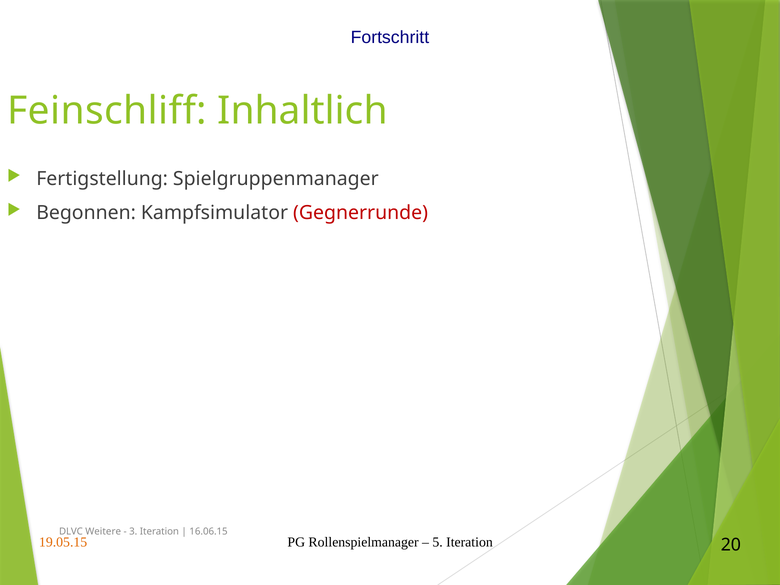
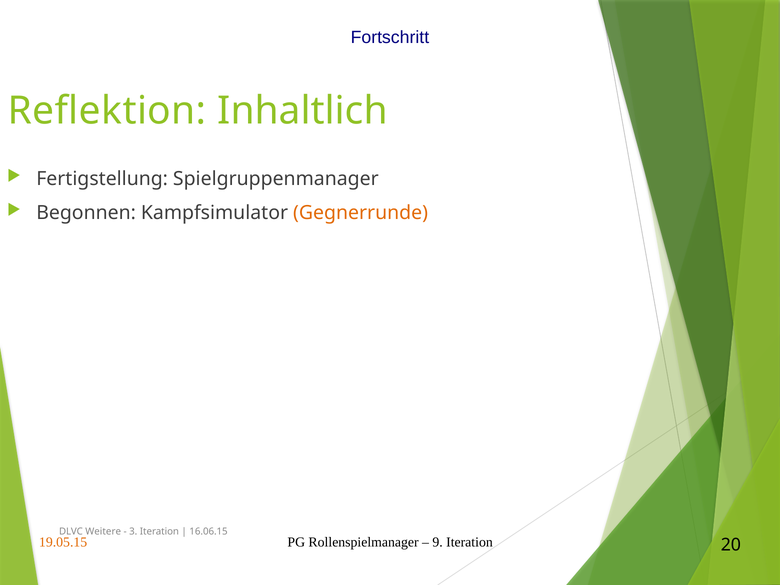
Feinschliff: Feinschliff -> Reflektion
Gegnerrunde colour: red -> orange
5: 5 -> 9
